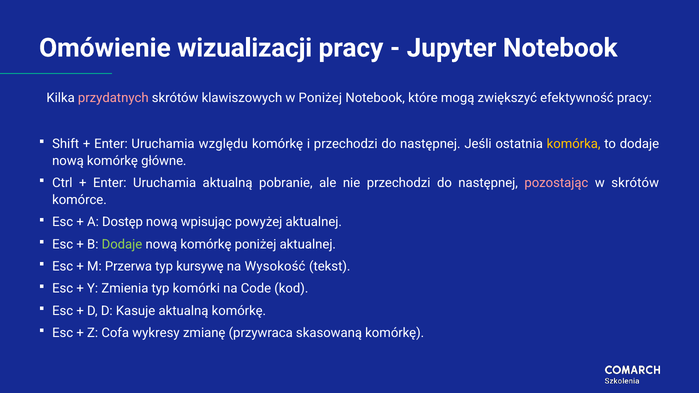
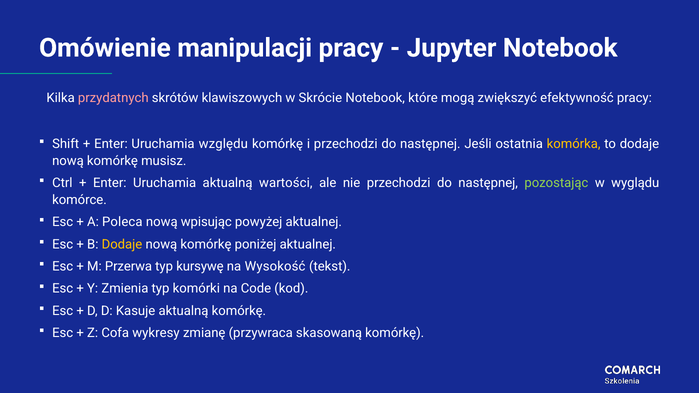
wizualizacji: wizualizacji -> manipulacji
w Poniżej: Poniżej -> Skrócie
główne: główne -> musisz
pobranie: pobranie -> wartości
pozostając colour: pink -> light green
w skrótów: skrótów -> wyglądu
Dostęp: Dostęp -> Poleca
Dodaje at (122, 244) colour: light green -> yellow
